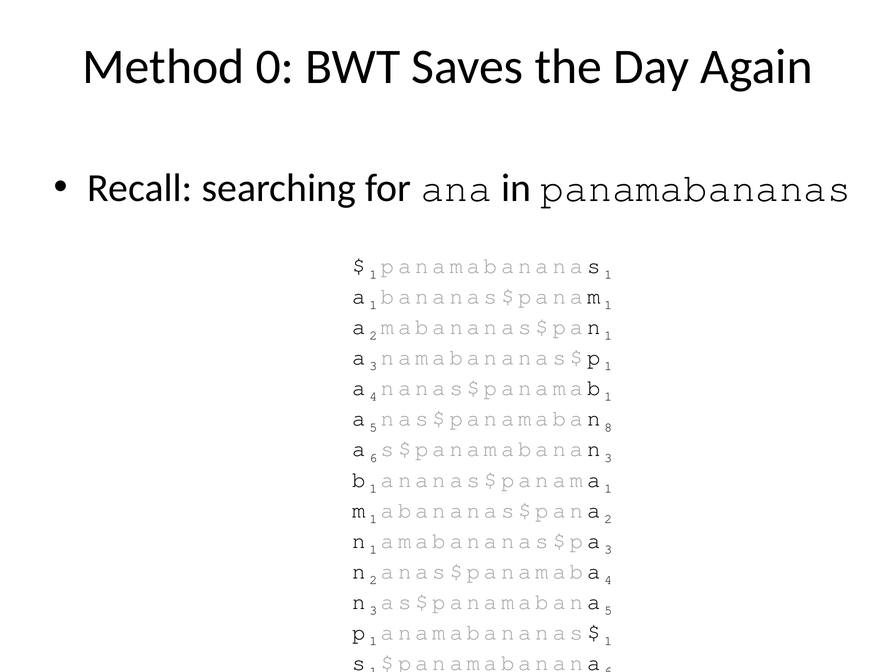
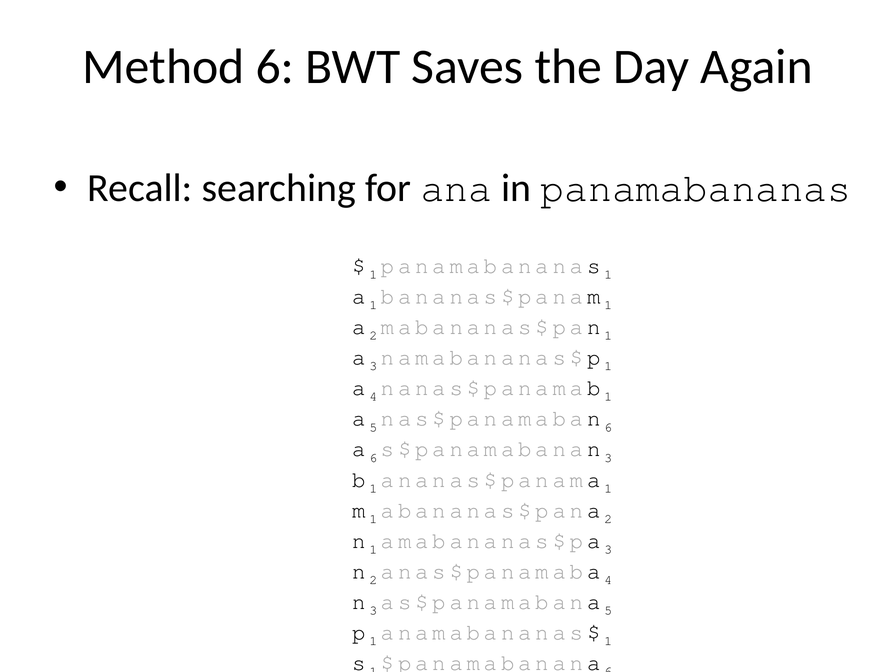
Method 0: 0 -> 6
8 at (608, 427): 8 -> 6
